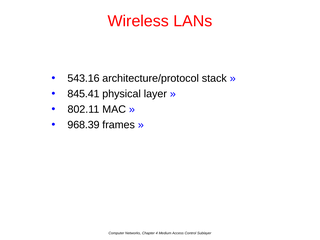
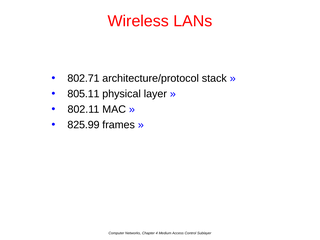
543.16: 543.16 -> 802.71
845.41: 845.41 -> 805.11
968.39: 968.39 -> 825.99
